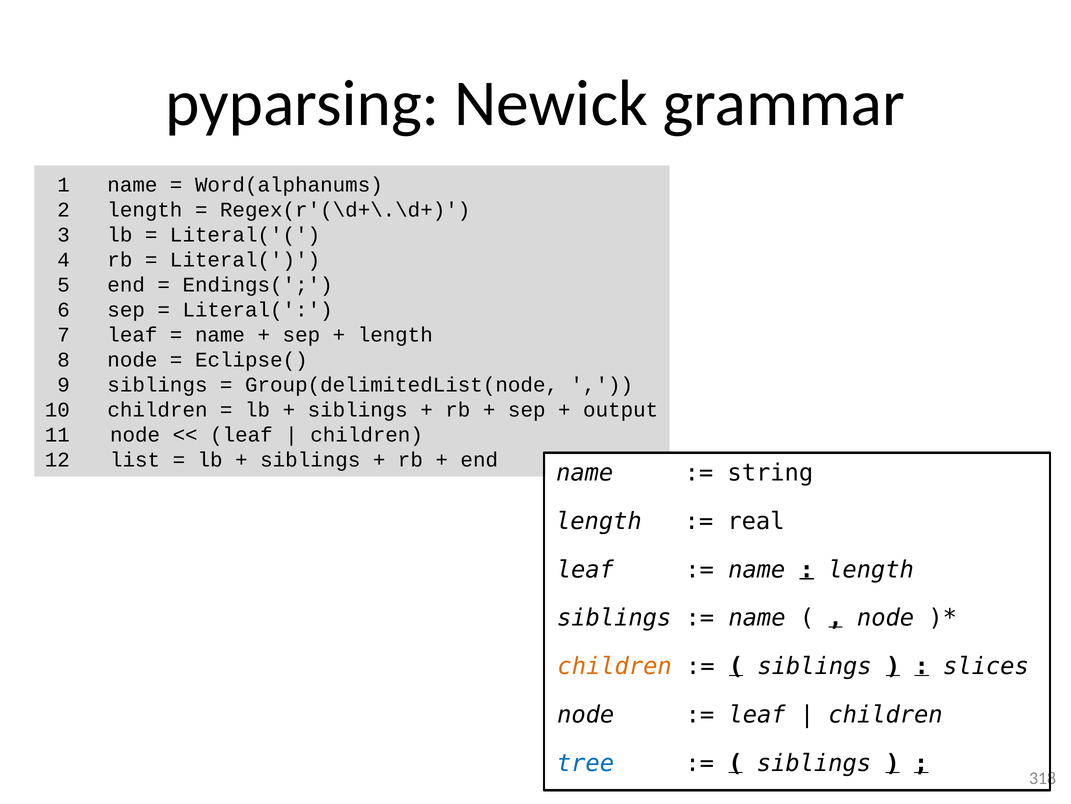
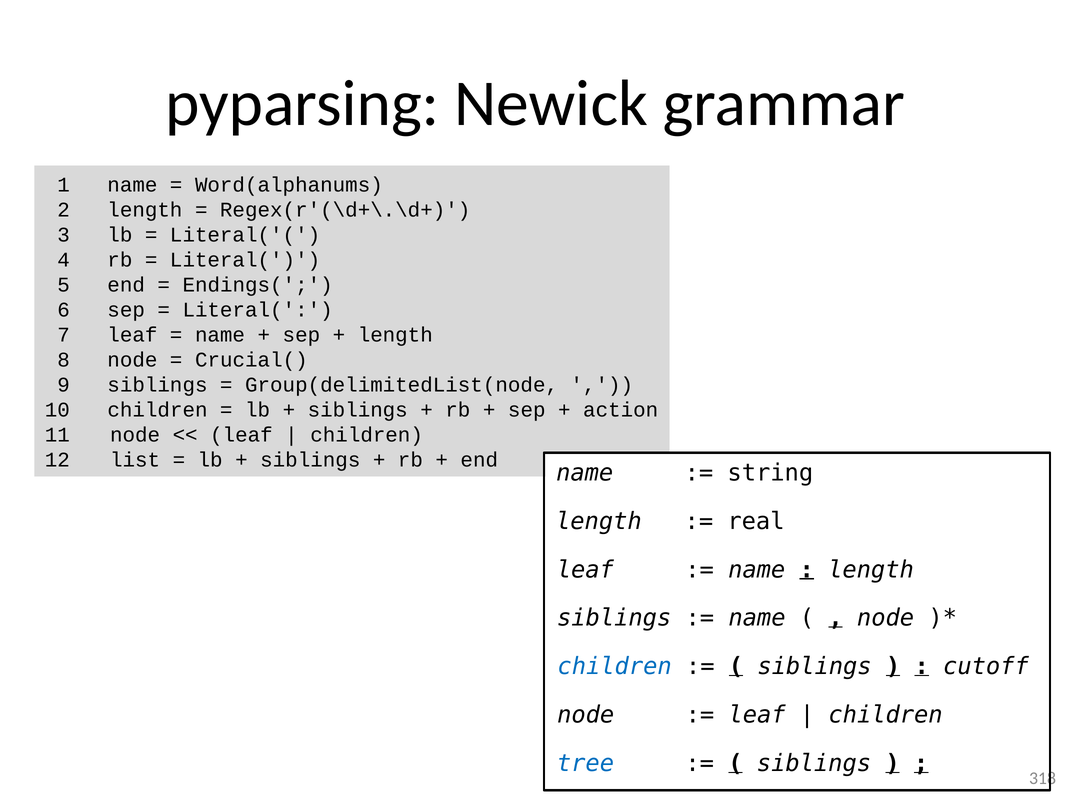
Eclipse(: Eclipse( -> Crucial(
output: output -> action
children at (615, 666) colour: orange -> blue
slices: slices -> cutoff
